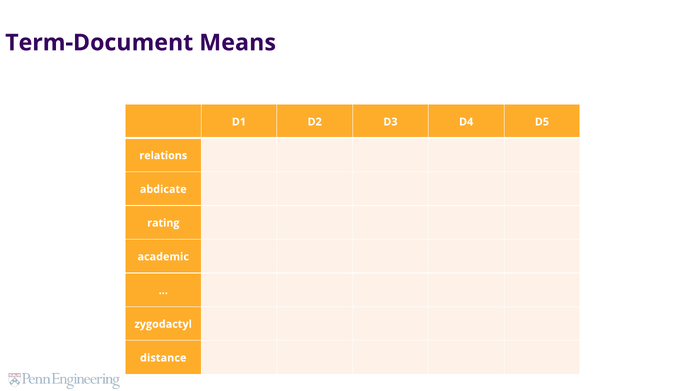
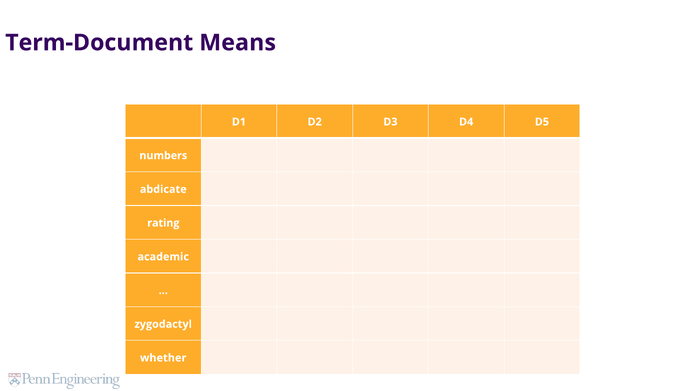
relations: relations -> numbers
distance: distance -> whether
